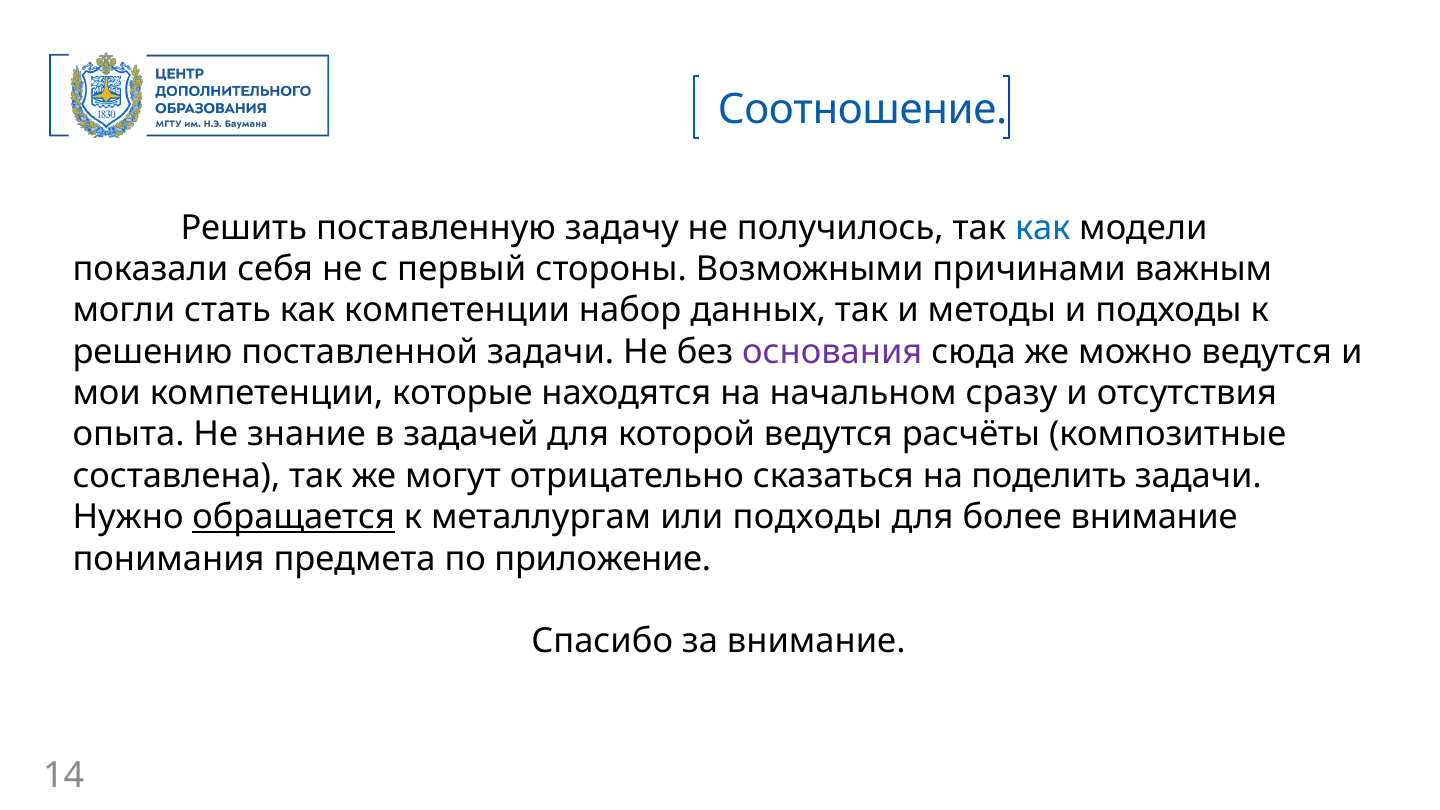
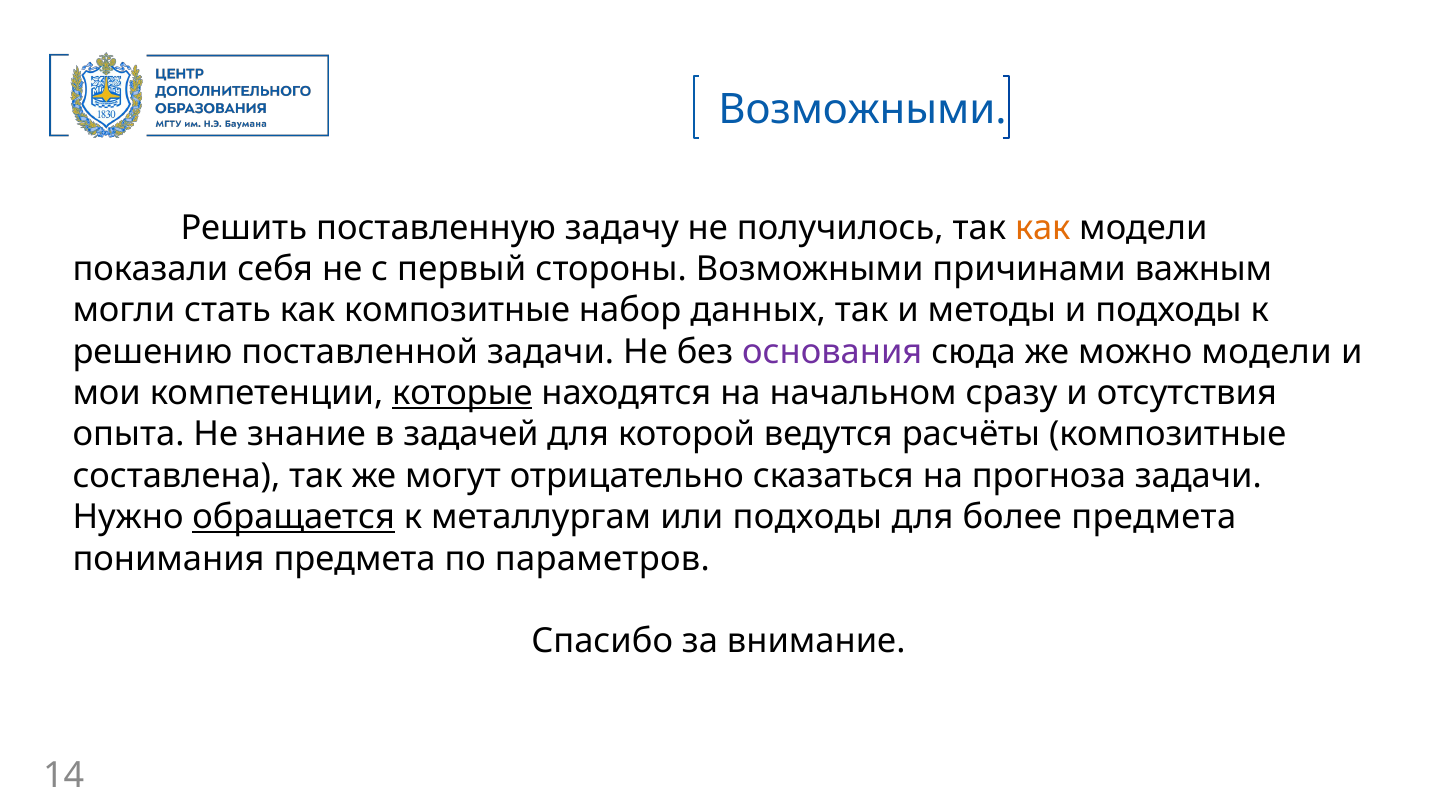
Соотношение at (863, 110): Соотношение -> Возможными
как at (1043, 228) colour: blue -> orange
как компетенции: компетенции -> композитные
можно ведутся: ведутся -> модели
которые underline: none -> present
поделить: поделить -> прогноза
более внимание: внимание -> предмета
приложение: приложение -> параметров
